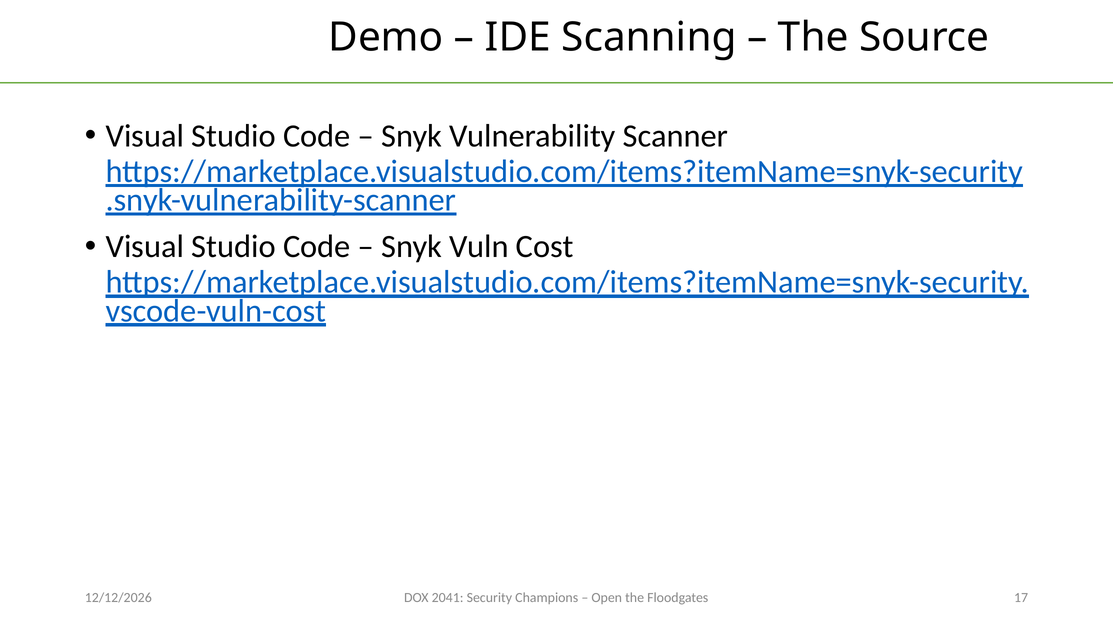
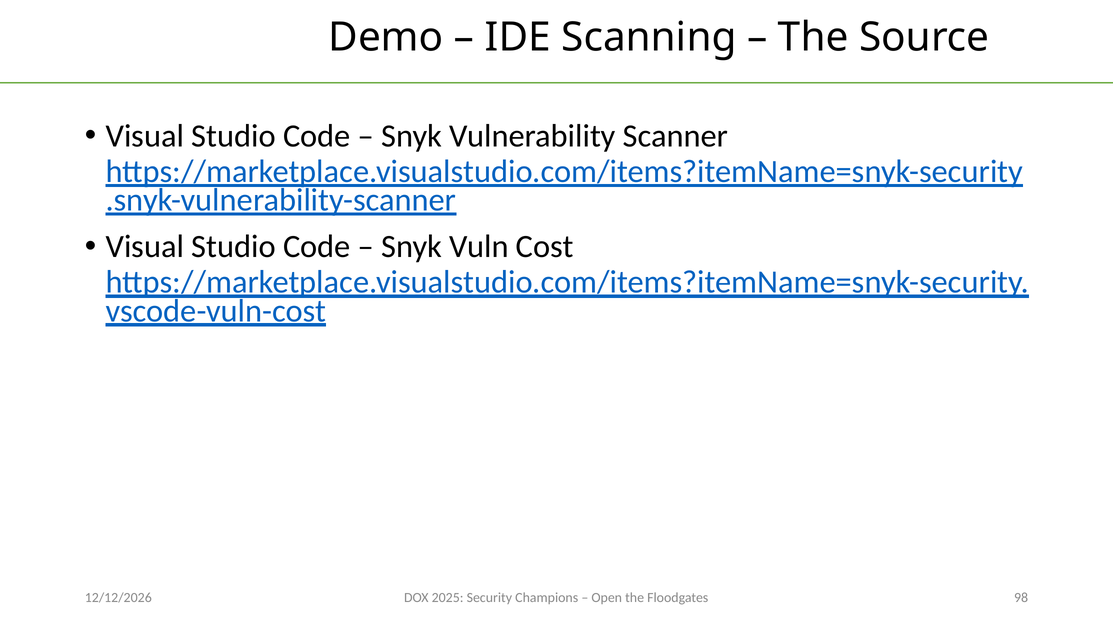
2041: 2041 -> 2025
17: 17 -> 98
